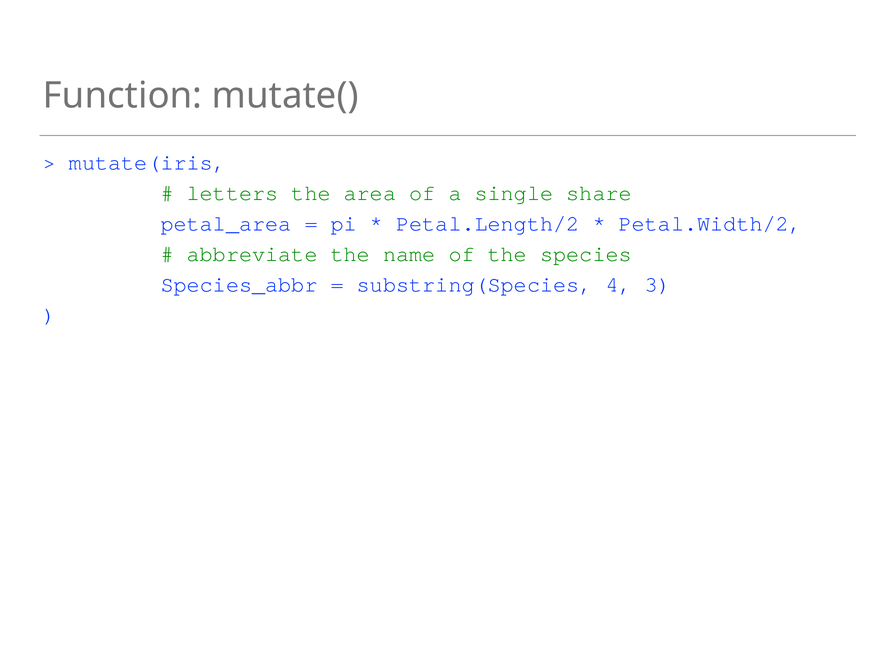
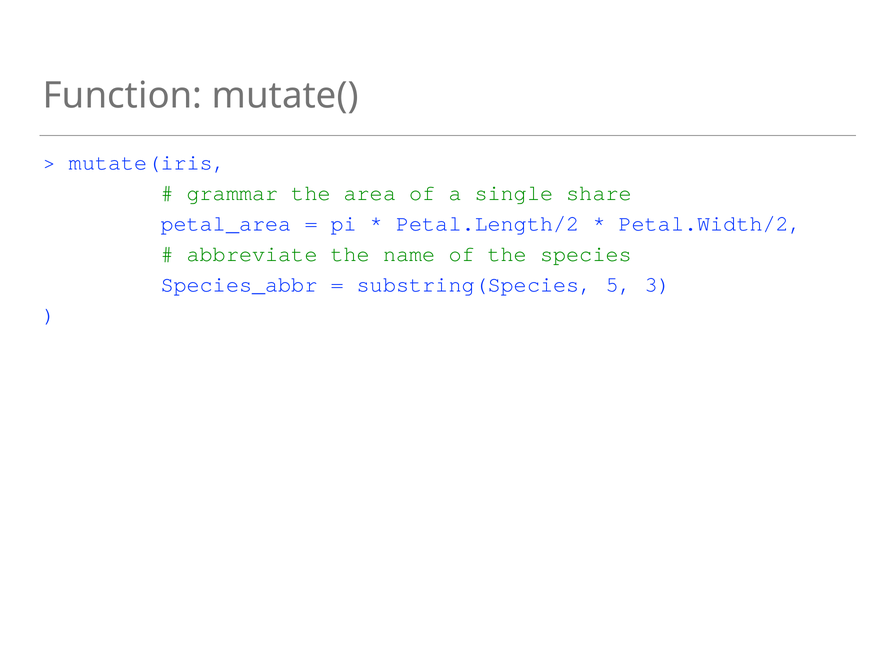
letters: letters -> grammar
4: 4 -> 5
